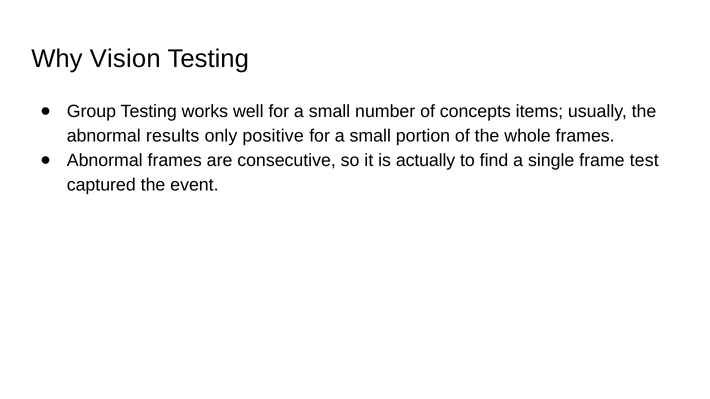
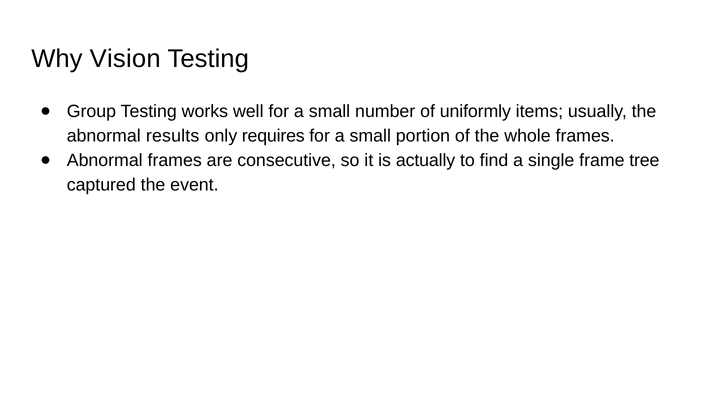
concepts: concepts -> uniformly
positive: positive -> requires
test: test -> tree
